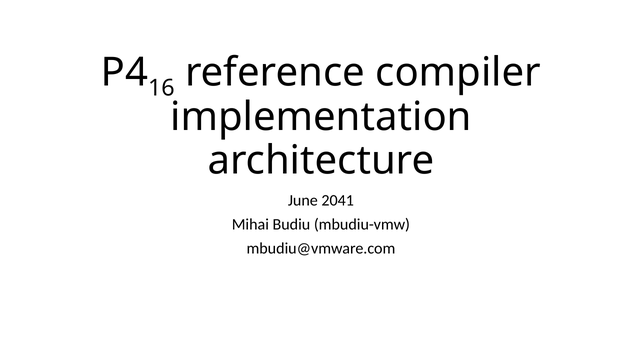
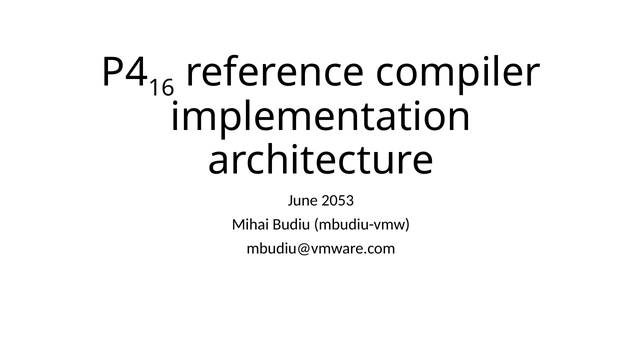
2041: 2041 -> 2053
